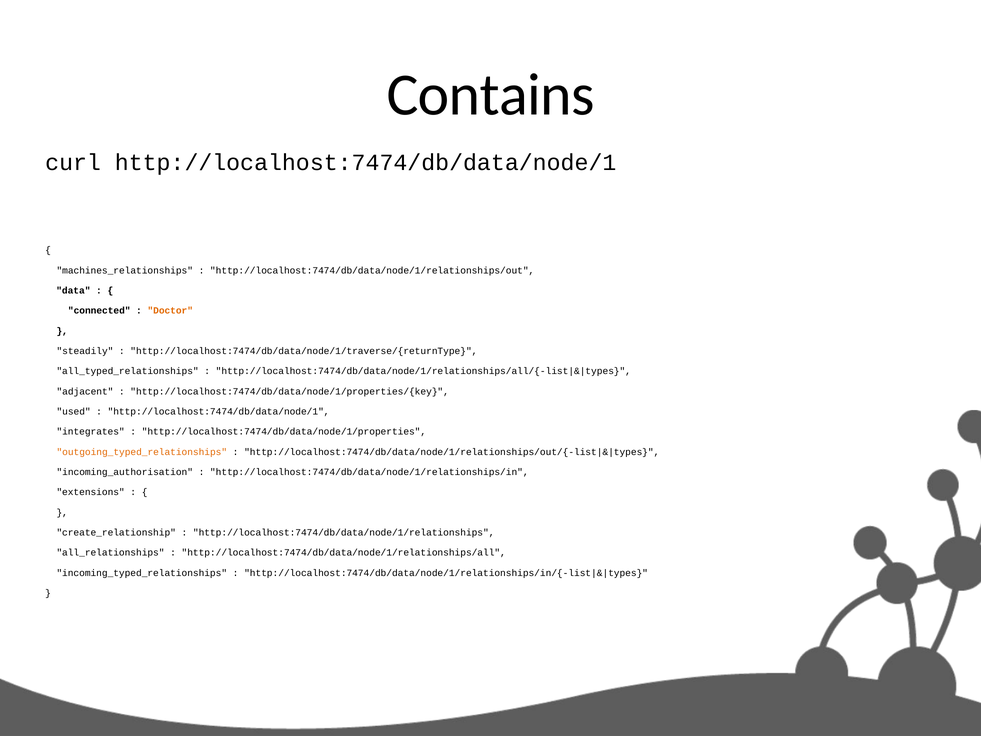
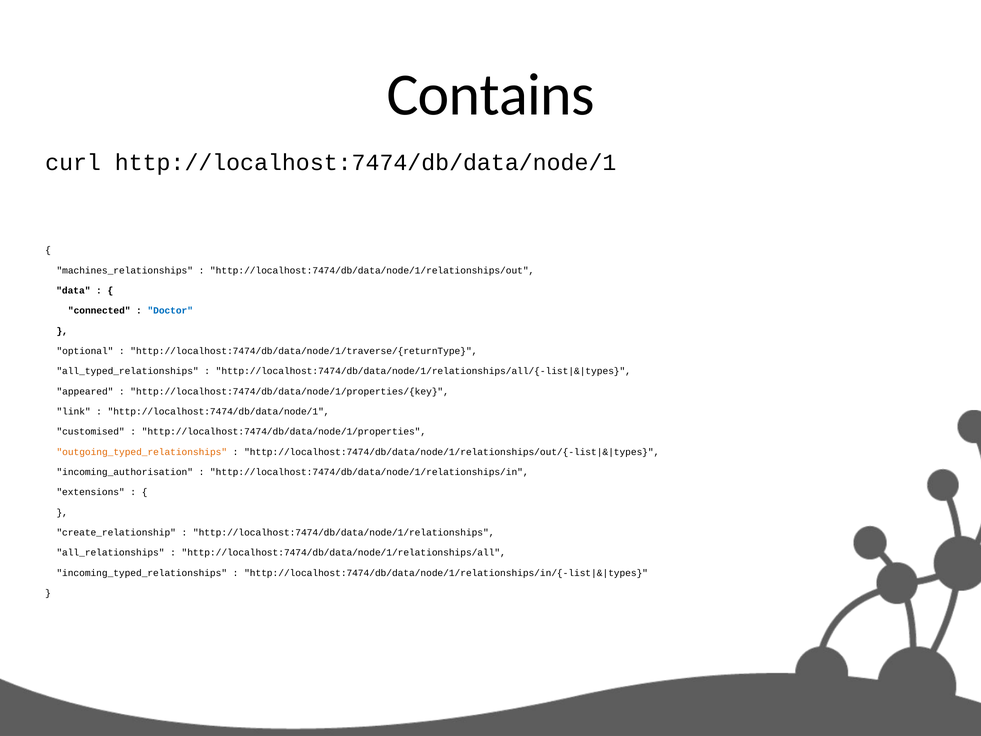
Doctor colour: orange -> blue
steadily: steadily -> optional
adjacent: adjacent -> appeared
used: used -> link
integrates: integrates -> customised
